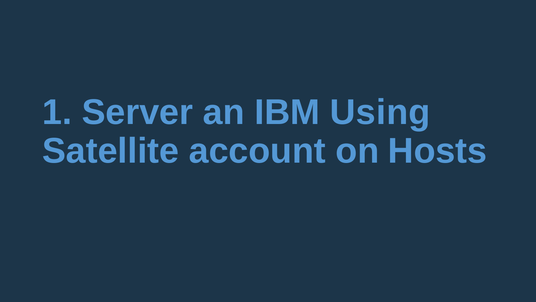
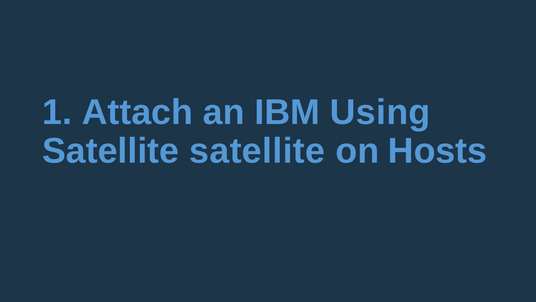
Server: Server -> Attach
Satellite account: account -> satellite
